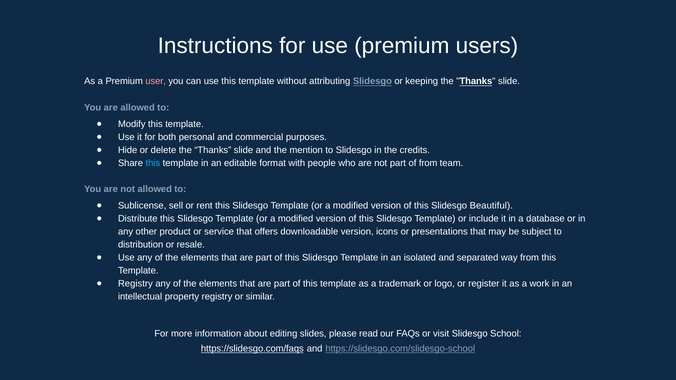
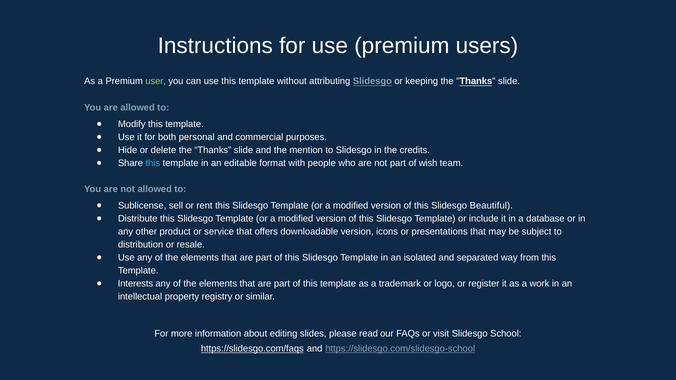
user colour: pink -> light green
of from: from -> wish
Registry at (135, 284): Registry -> Interests
